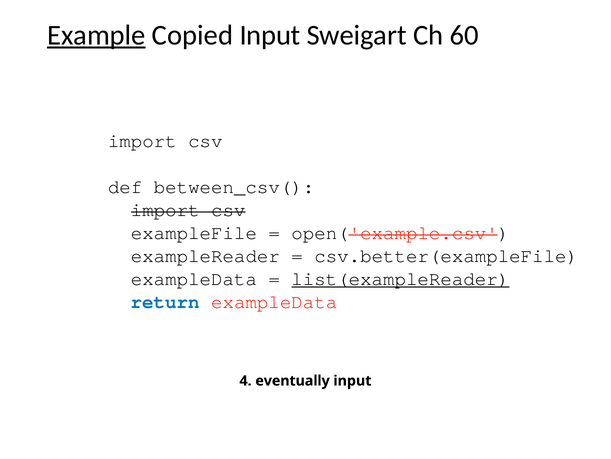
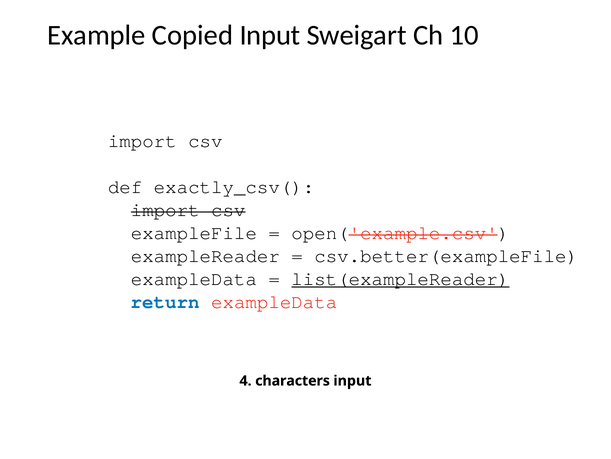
Example underline: present -> none
60: 60 -> 10
between_csv(: between_csv( -> exactly_csv(
eventually: eventually -> characters
